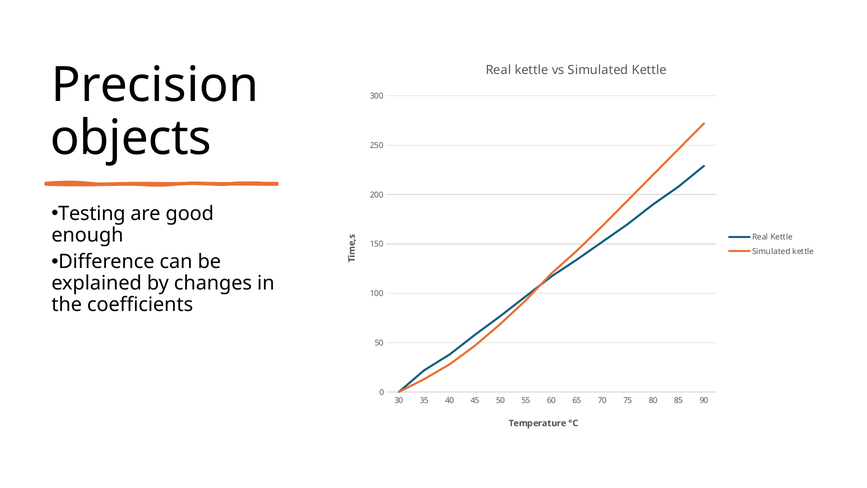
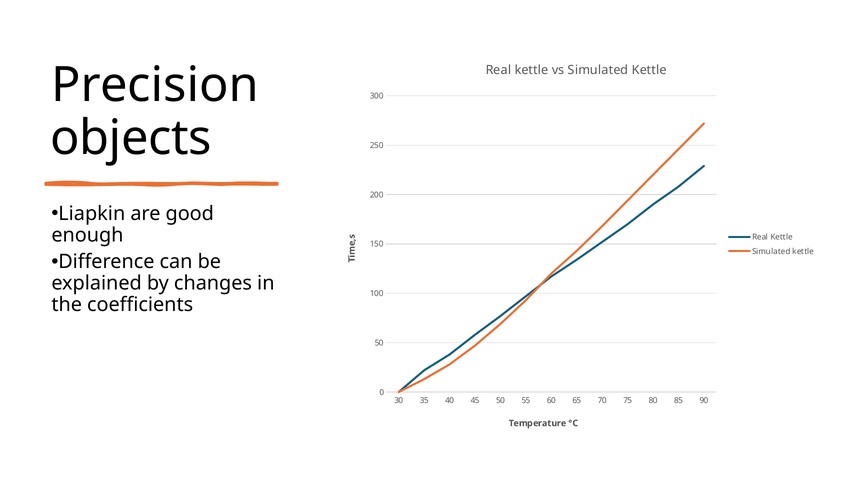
Testing: Testing -> Liapkin
